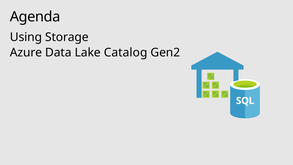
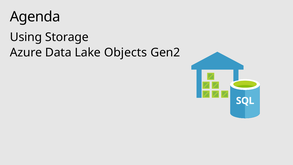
Catalog: Catalog -> Objects
